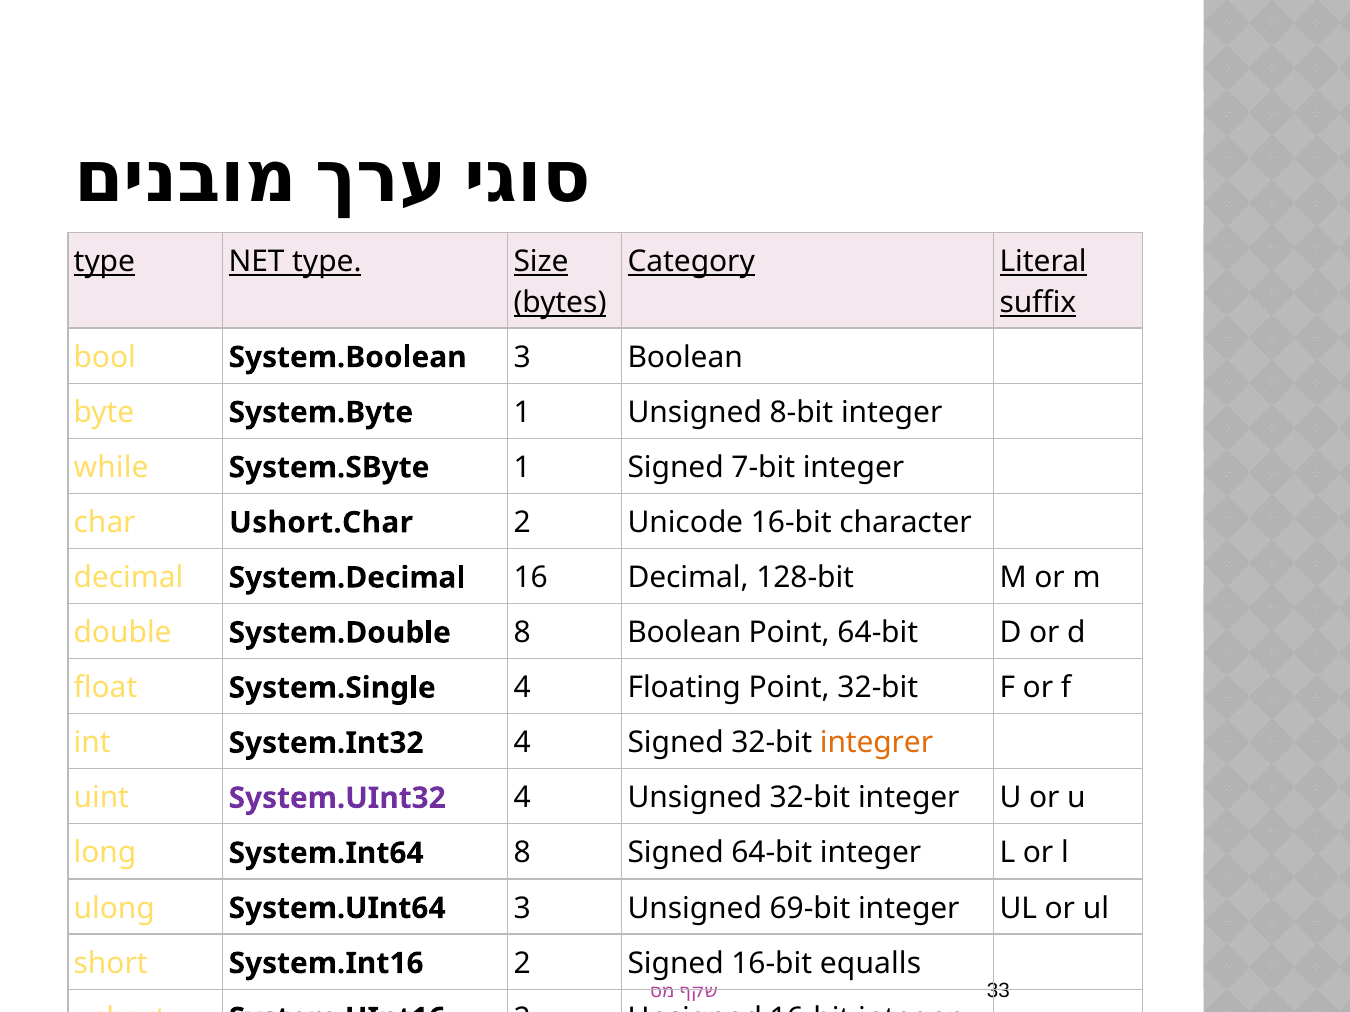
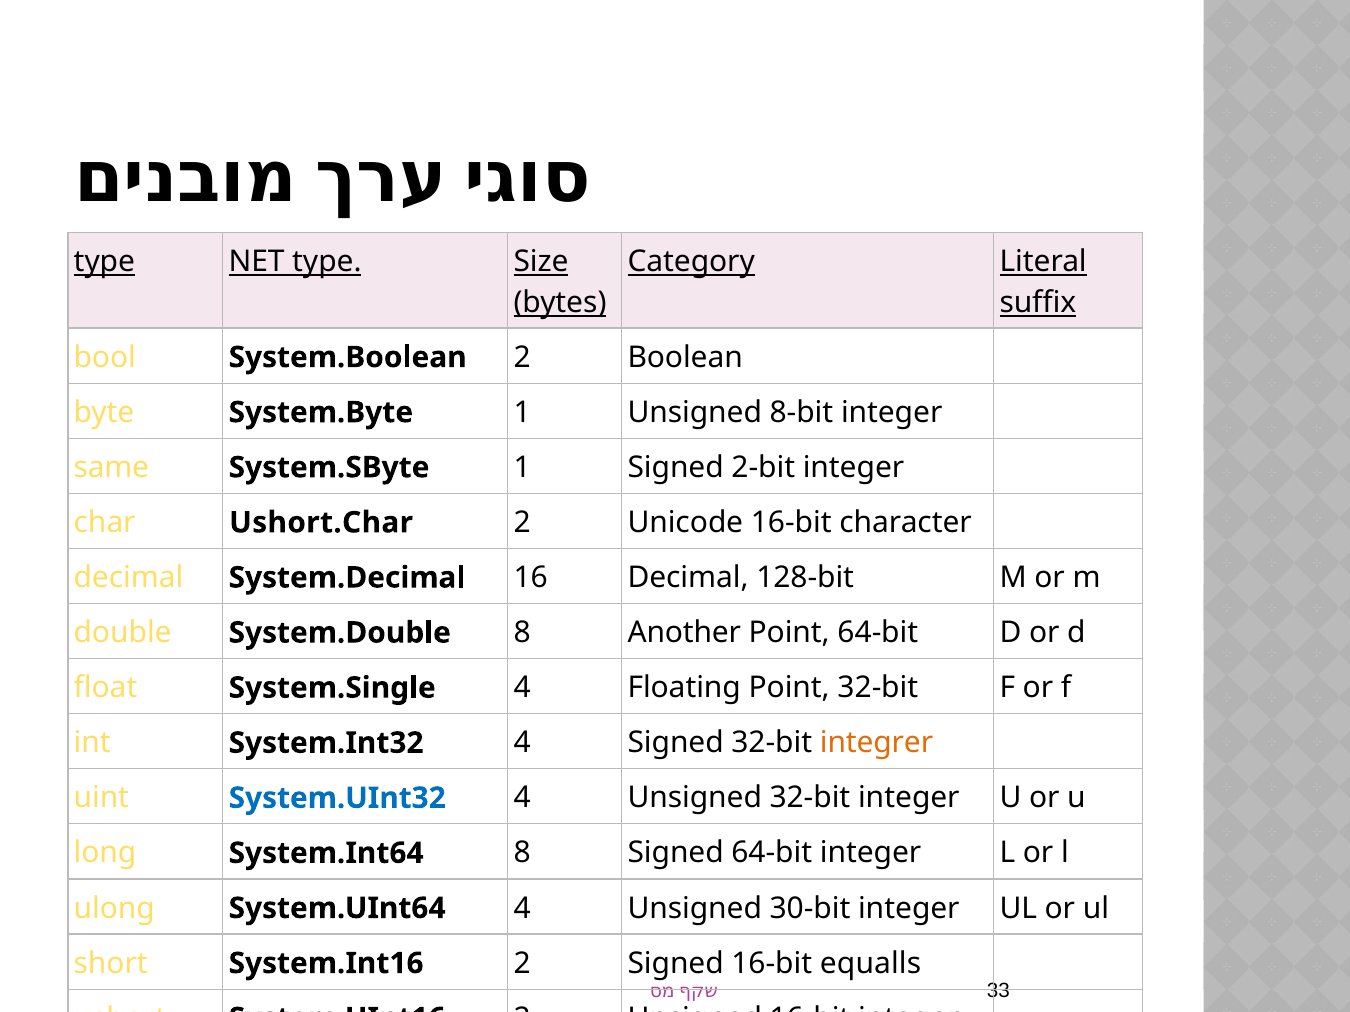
System.Boolean 3: 3 -> 2
while: while -> same
7-bit: 7-bit -> 2-bit
8 Boolean: Boolean -> Another
System.UInt32 colour: purple -> blue
System.UInt64 3: 3 -> 4
69-bit: 69-bit -> 30-bit
